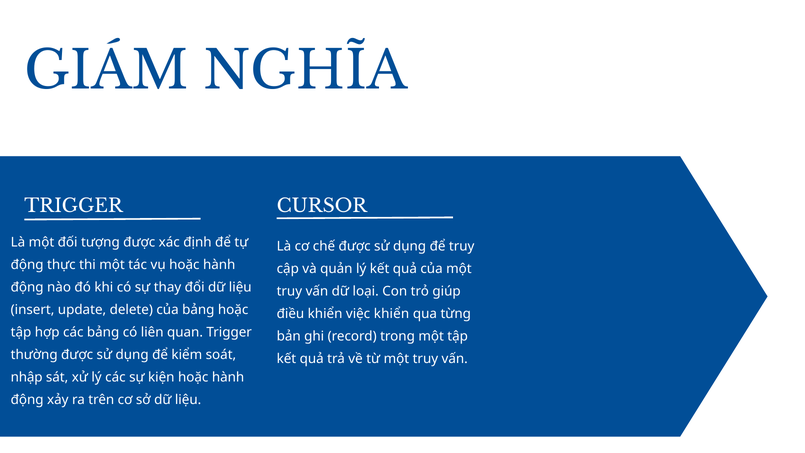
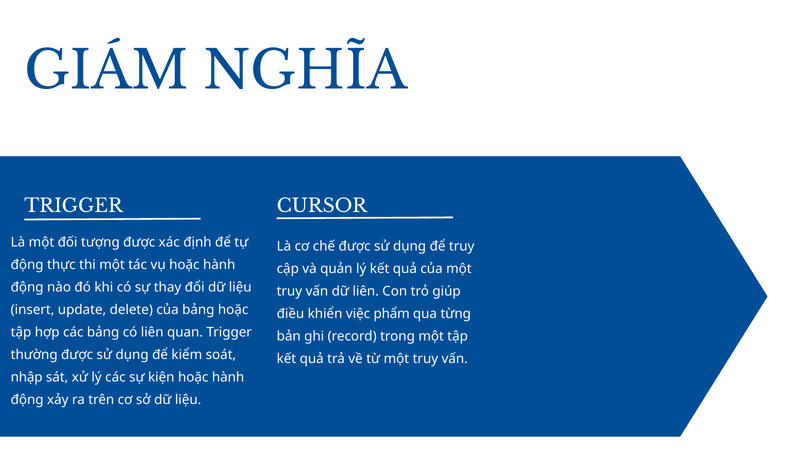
dữ loại: loại -> liên
việc khiển: khiển -> phẩm
